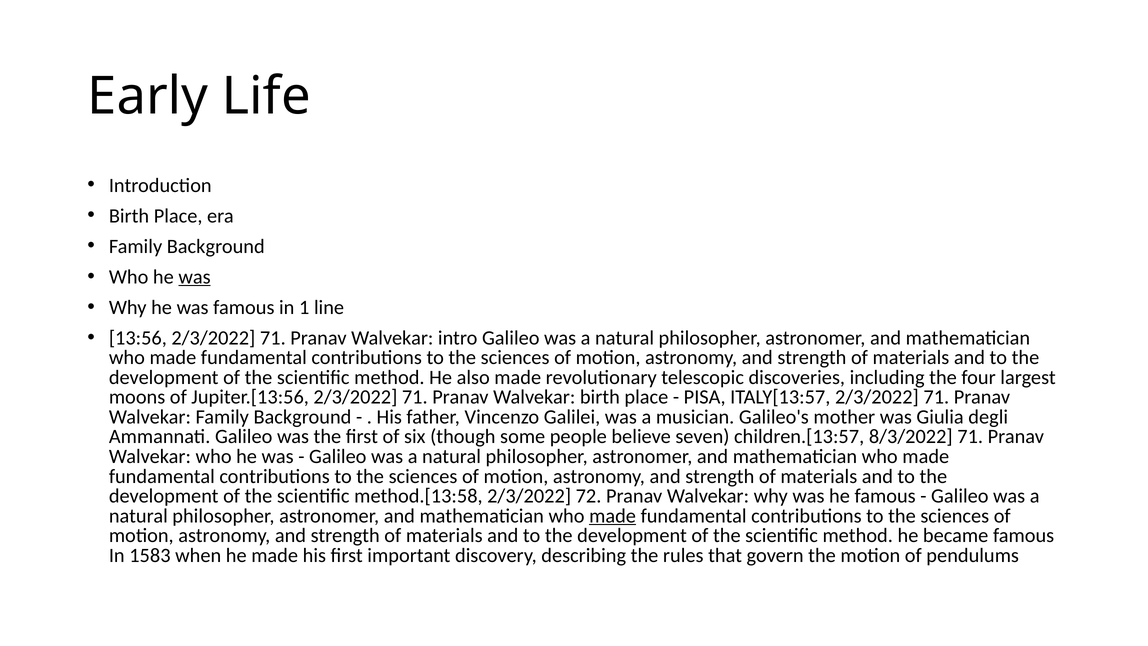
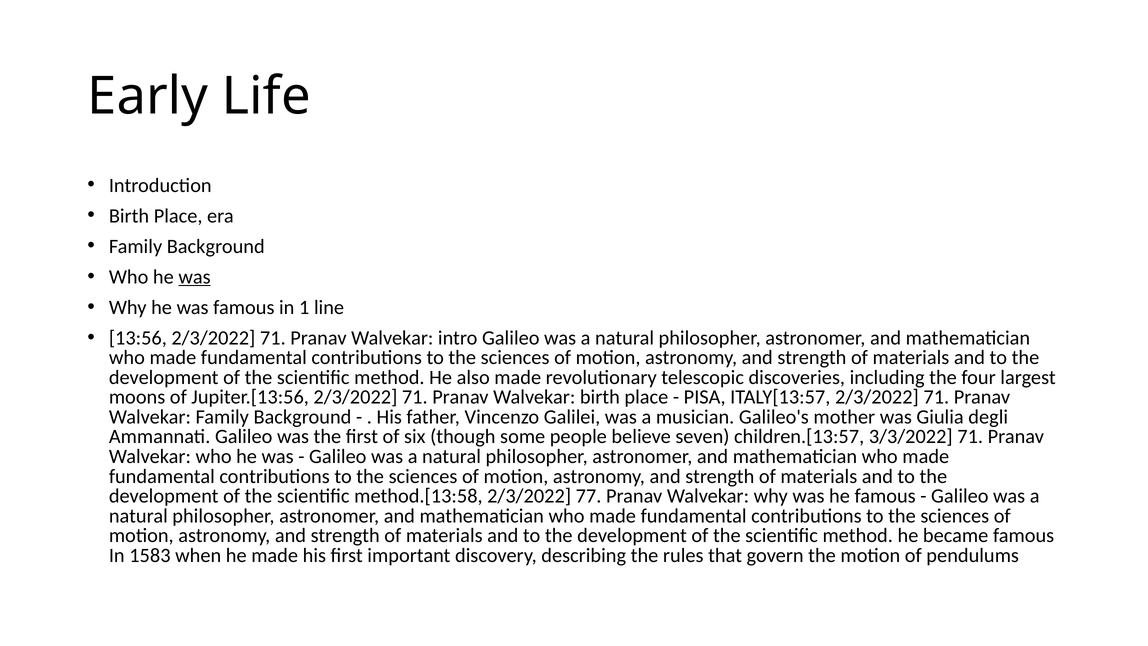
8/3/2022: 8/3/2022 -> 3/3/2022
72: 72 -> 77
made at (613, 516) underline: present -> none
